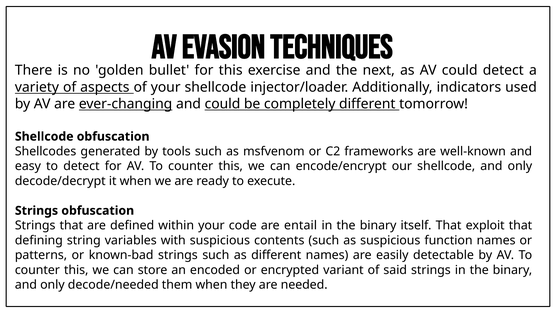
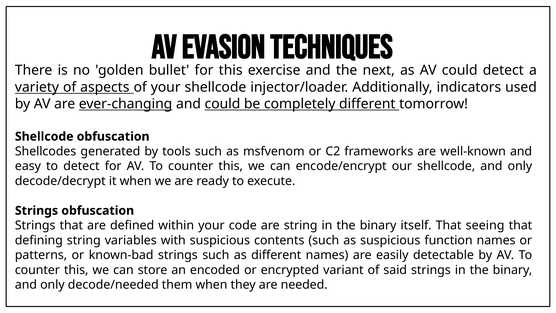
are entail: entail -> string
exploit: exploit -> seeing
